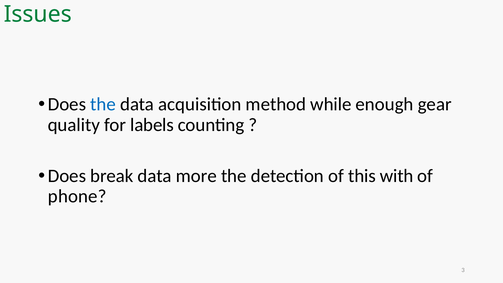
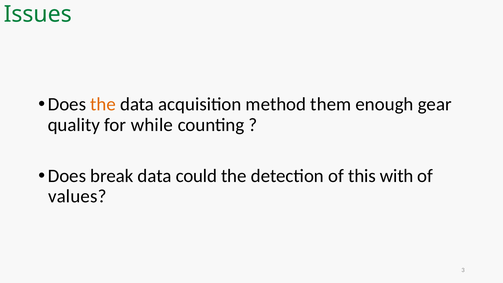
the at (103, 104) colour: blue -> orange
while: while -> them
labels: labels -> while
more: more -> could
phone: phone -> values
